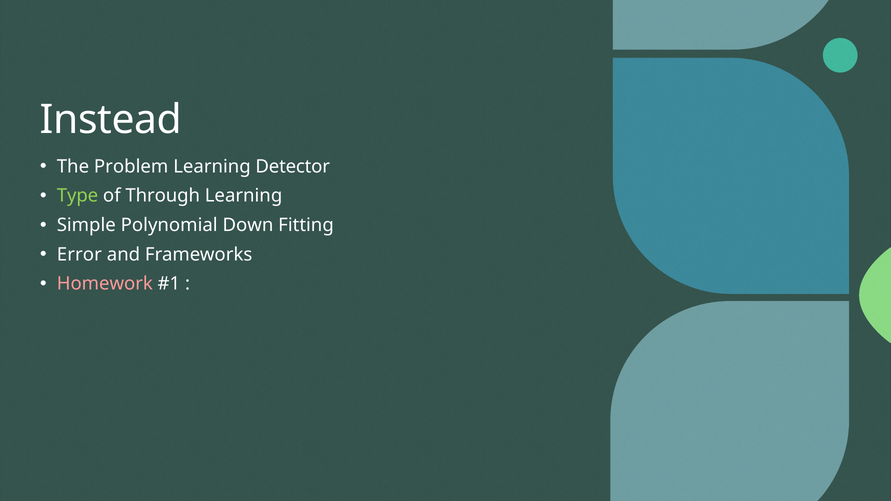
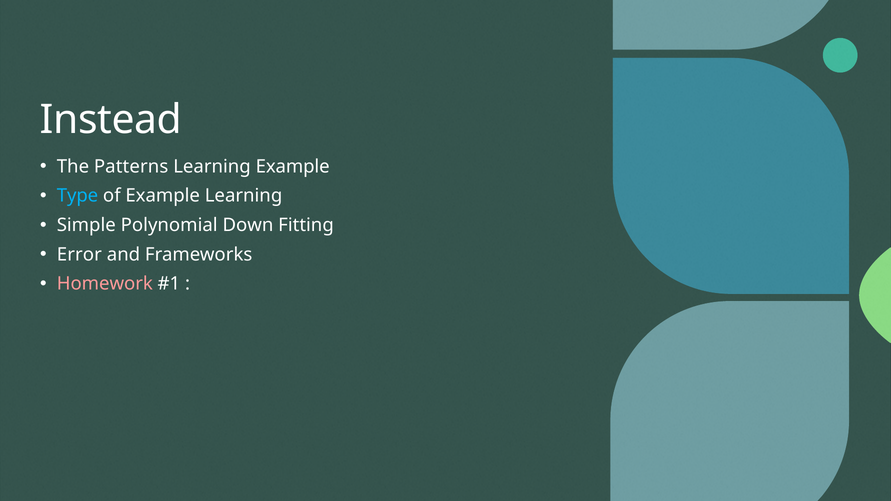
Problem: Problem -> Patterns
Learning Detector: Detector -> Example
Type colour: light green -> light blue
of Through: Through -> Example
